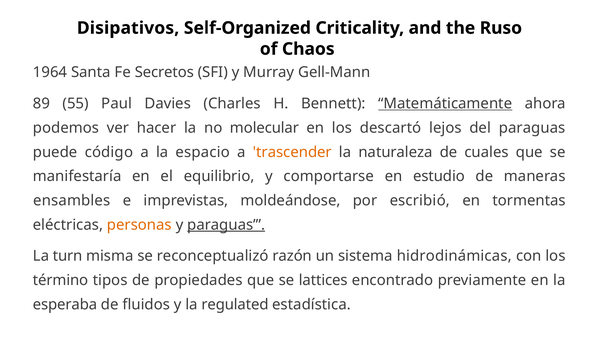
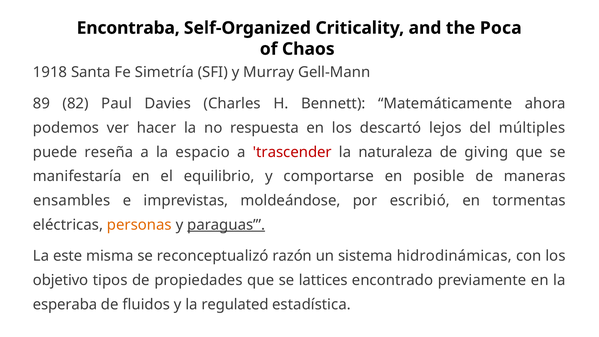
Disipativos: Disipativos -> Encontraba
Ruso: Ruso -> Poca
1964: 1964 -> 1918
Secretos: Secretos -> Simetría
55: 55 -> 82
Matemáticamente underline: present -> none
molecular: molecular -> respuesta
del paraguas: paraguas -> múltiples
código: código -> reseña
trascender colour: orange -> red
cuales: cuales -> giving
estudio: estudio -> posible
turn: turn -> este
término: término -> objetivo
